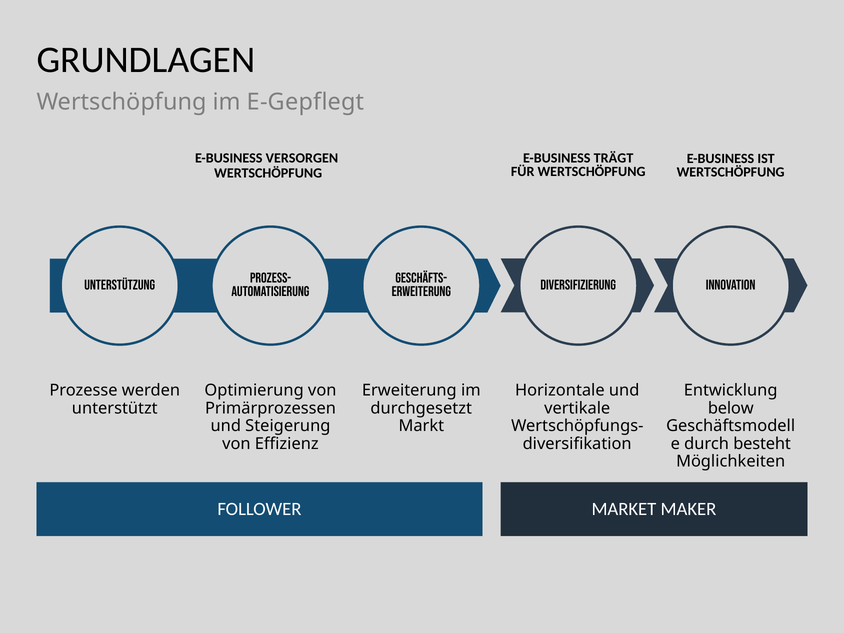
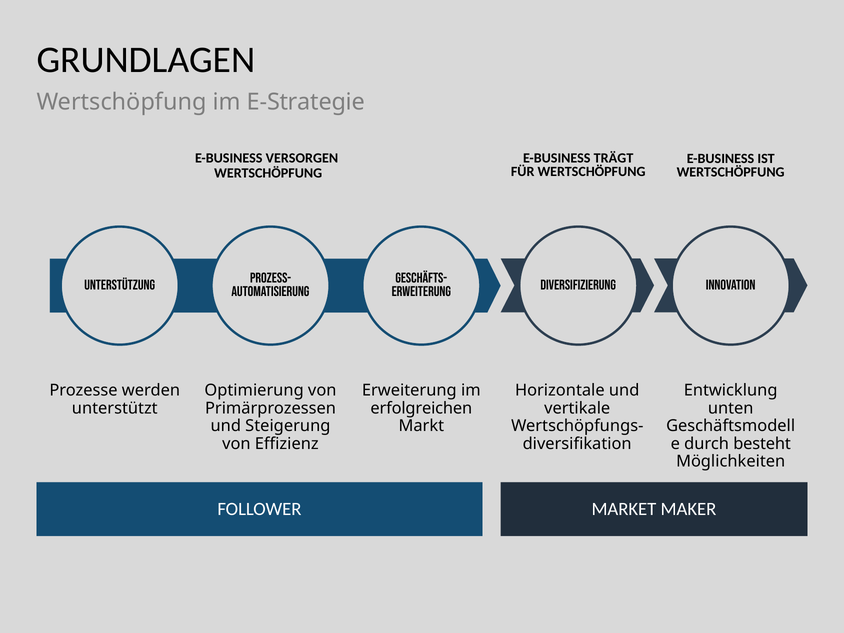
E-Gepflegt: E-Gepflegt -> E-Strategie
below: below -> unten
durchgesetzt: durchgesetzt -> erfolgreichen
